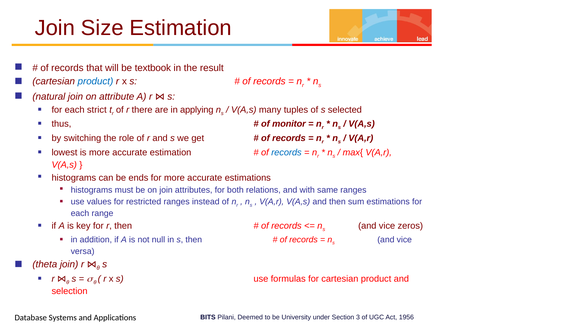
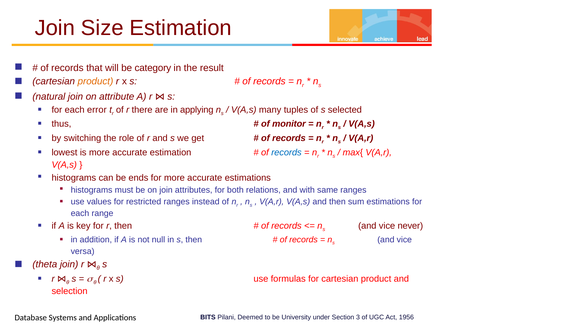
textbook: textbook -> category
product at (95, 82) colour: blue -> orange
strict: strict -> error
zeros: zeros -> never
